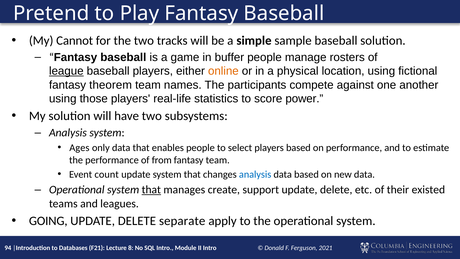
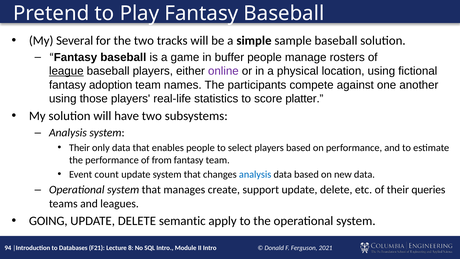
Cannot: Cannot -> Several
online colour: orange -> purple
theorem: theorem -> adoption
power: power -> platter
Ages at (79, 148): Ages -> Their
that at (151, 190) underline: present -> none
existed: existed -> queries
separate: separate -> semantic
